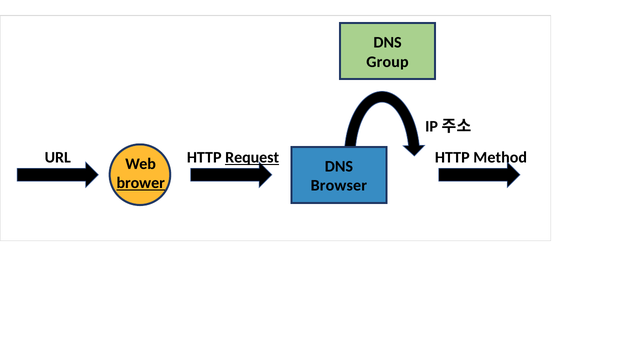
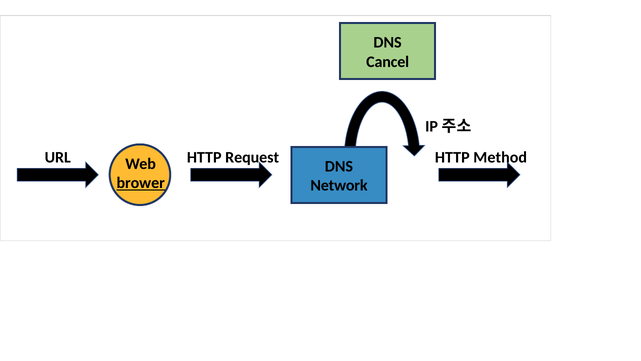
Group: Group -> Cancel
Request underline: present -> none
Browser: Browser -> Network
